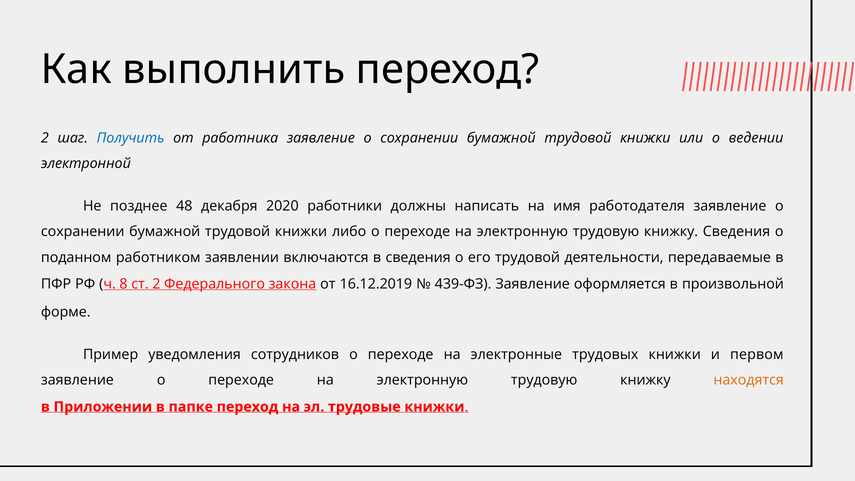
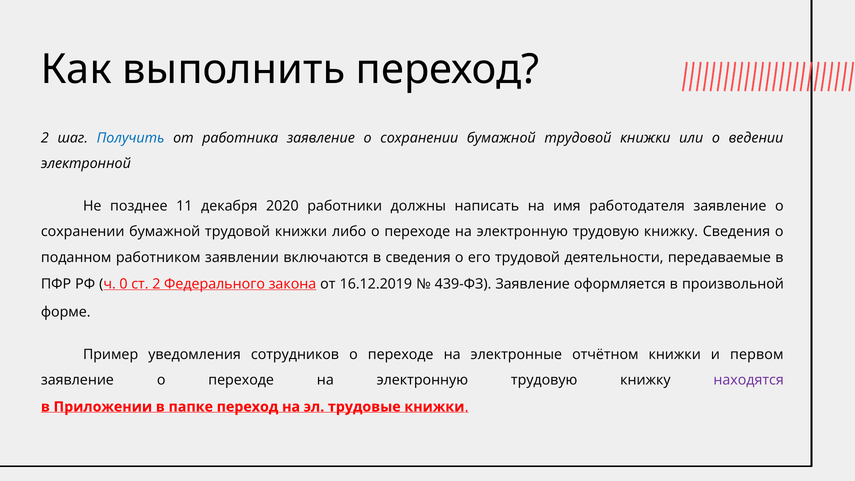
48: 48 -> 11
8: 8 -> 0
трудовых: трудовых -> отчётном
находятся colour: orange -> purple
